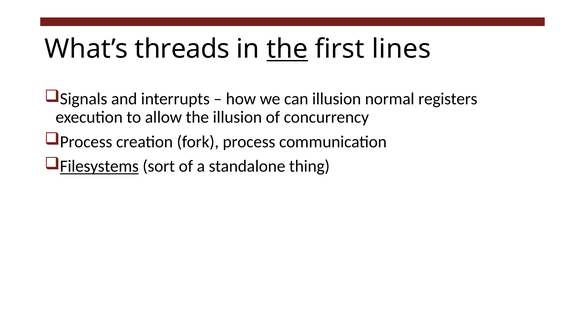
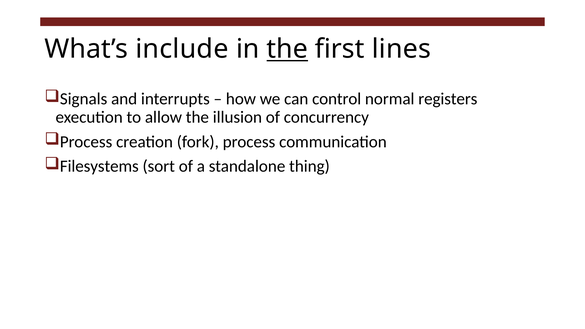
threads: threads -> include
can illusion: illusion -> control
Filesystems underline: present -> none
